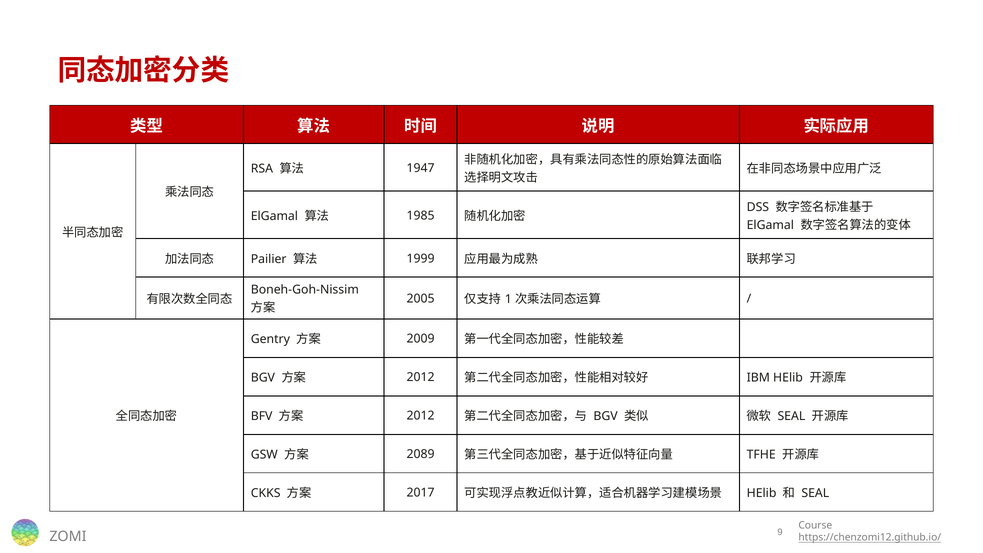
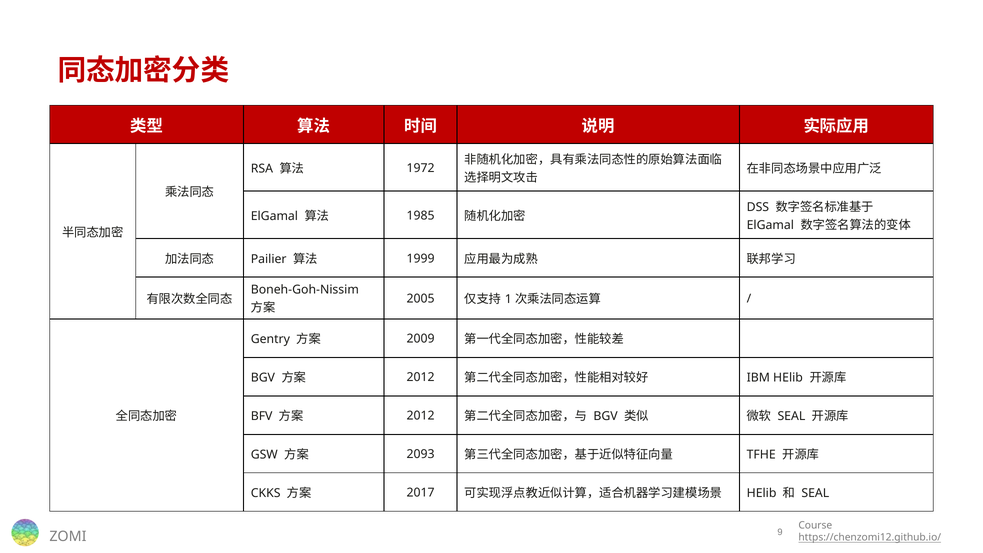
1947: 1947 -> 1972
2089: 2089 -> 2093
